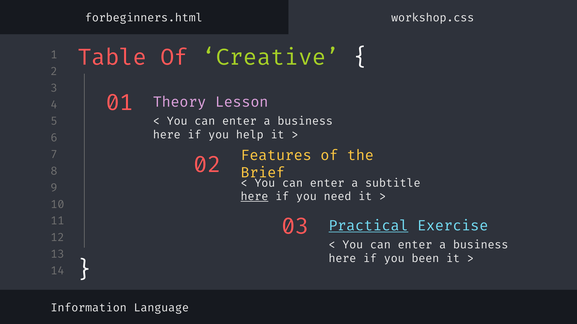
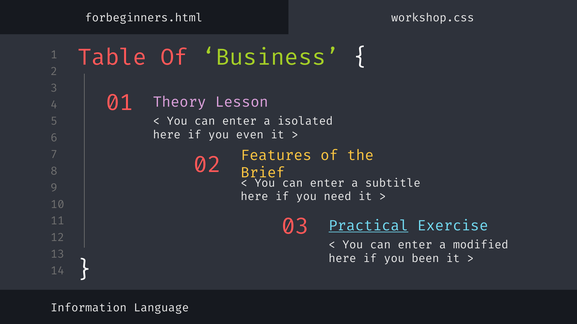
Creative: Creative -> Business
business at (305, 121): business -> isolated
help: help -> even
here at (254, 197) underline: present -> none
business at (481, 245): business -> modified
